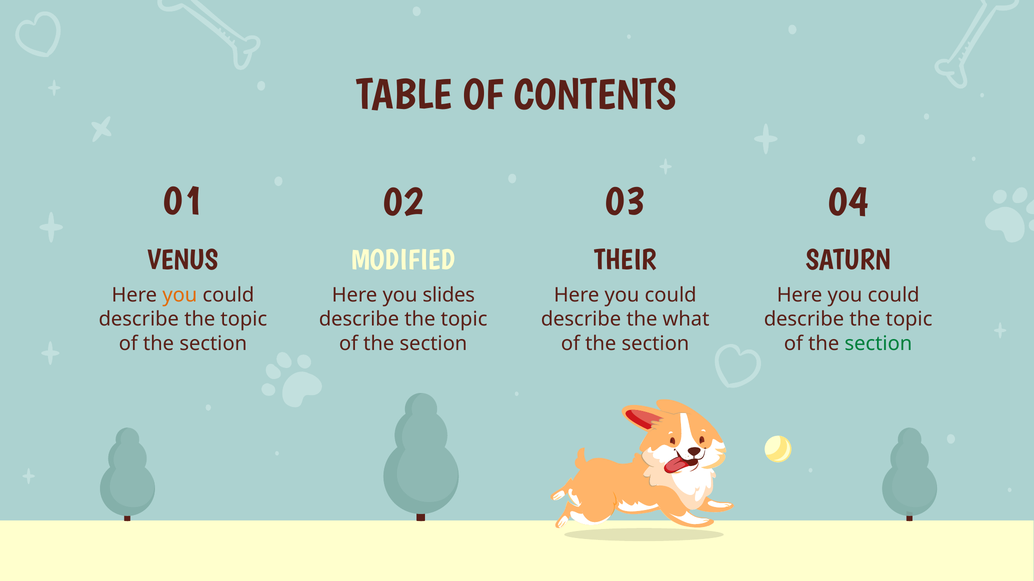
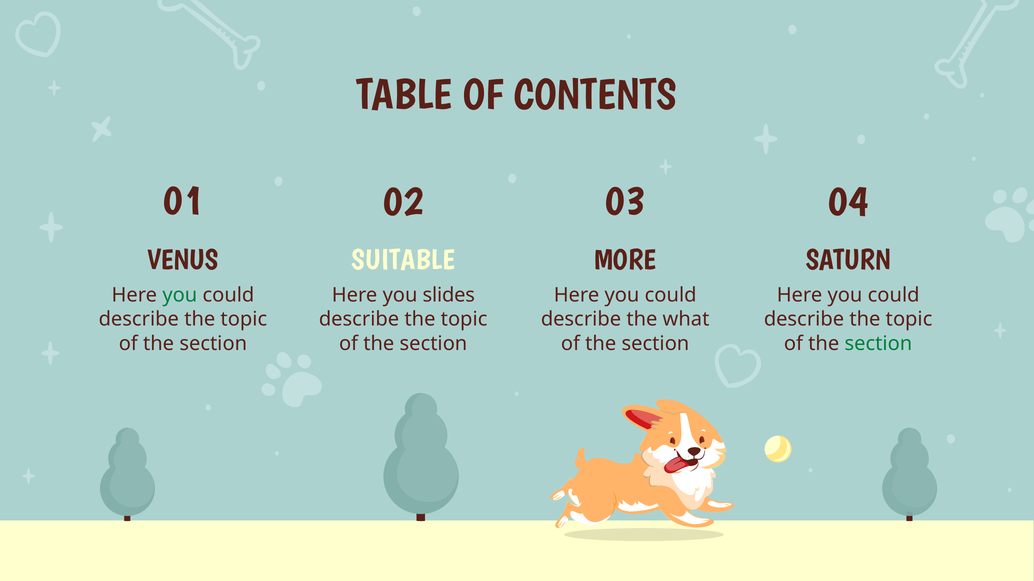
MODIFIED: MODIFIED -> SUITABLE
THEIR: THEIR -> MORE
you at (180, 296) colour: orange -> green
